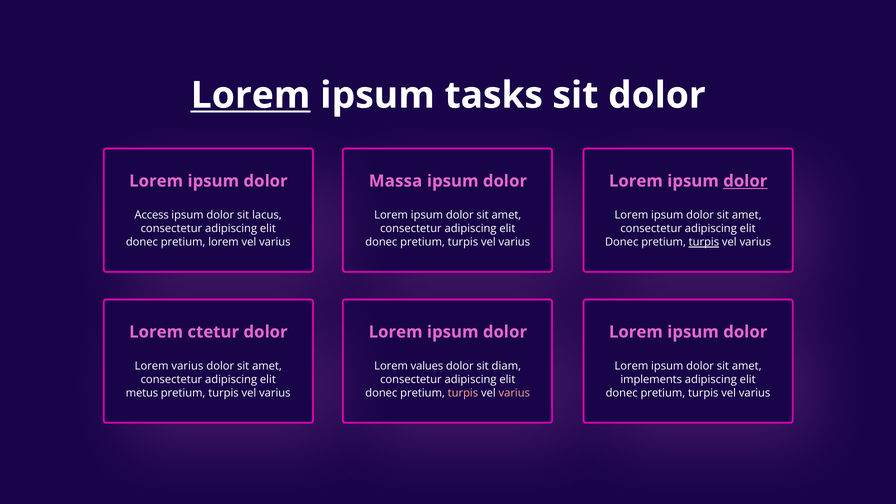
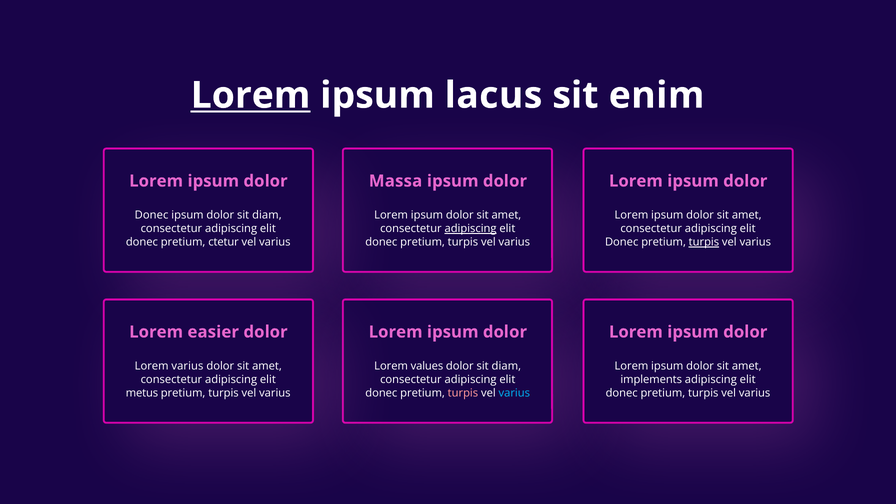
tasks: tasks -> lacus
sit dolor: dolor -> enim
dolor at (745, 181) underline: present -> none
Access at (152, 215): Access -> Donec
ipsum dolor sit lacus: lacus -> diam
adipiscing at (471, 229) underline: none -> present
pretium lorem: lorem -> ctetur
ctetur: ctetur -> easier
varius at (514, 393) colour: pink -> light blue
